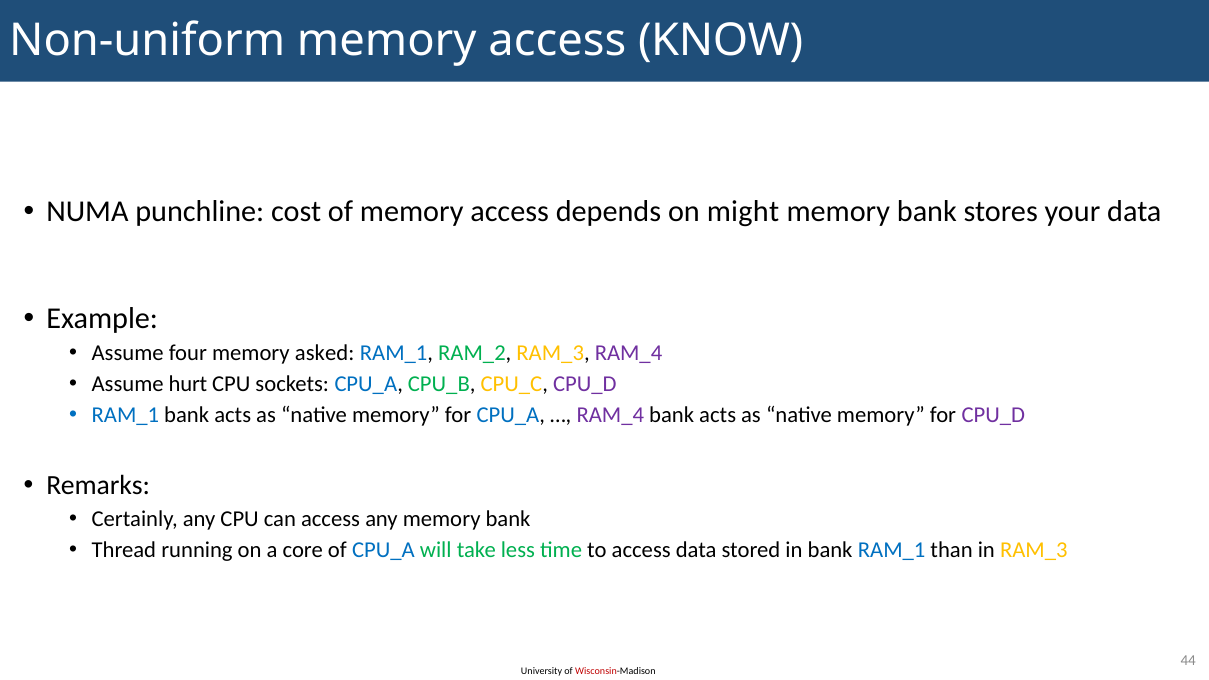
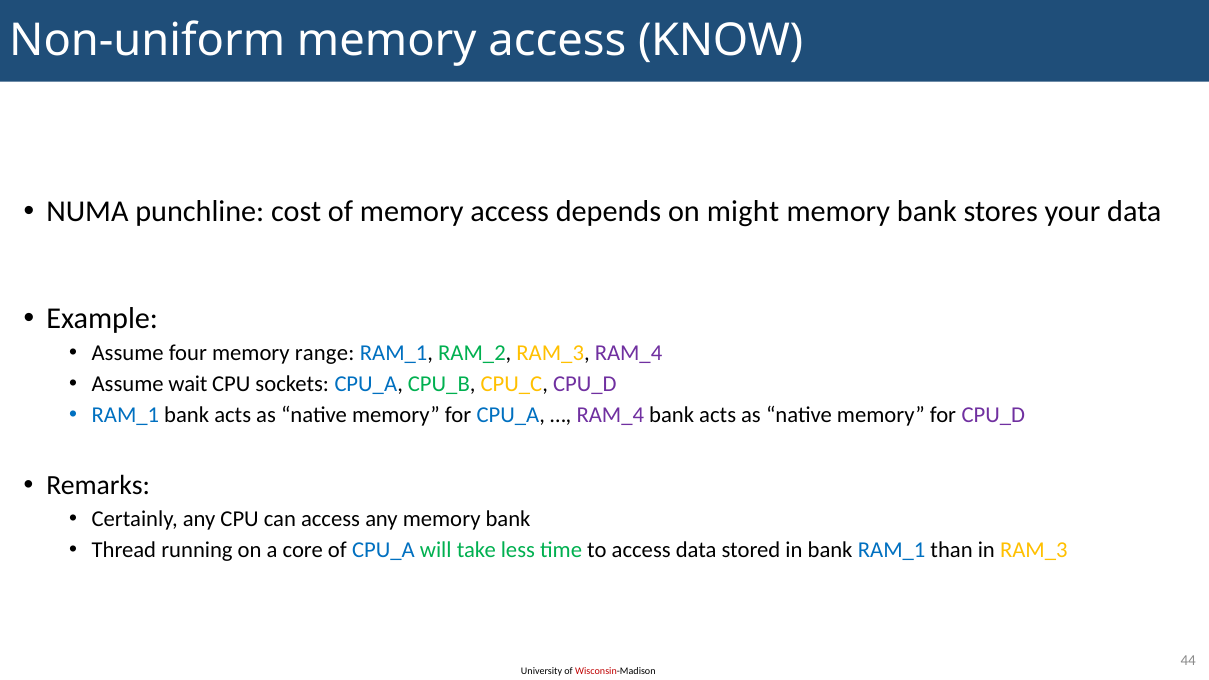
asked: asked -> range
hurt: hurt -> wait
